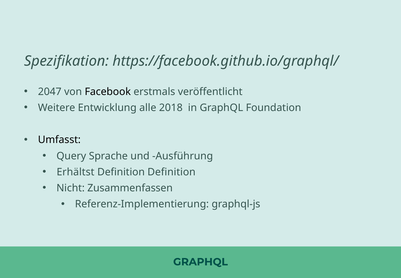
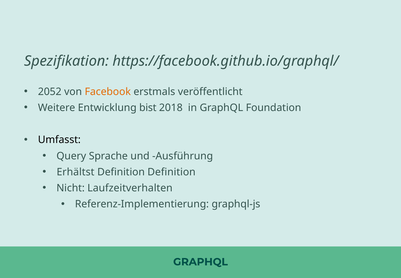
2047: 2047 -> 2052
Facebook colour: black -> orange
alle: alle -> bist
Zusammenfassen: Zusammenfassen -> Laufzeitverhalten
